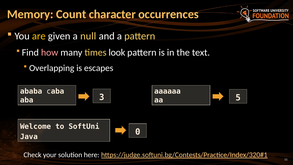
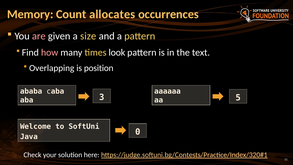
character: character -> allocates
are colour: yellow -> pink
null: null -> size
escapes: escapes -> position
